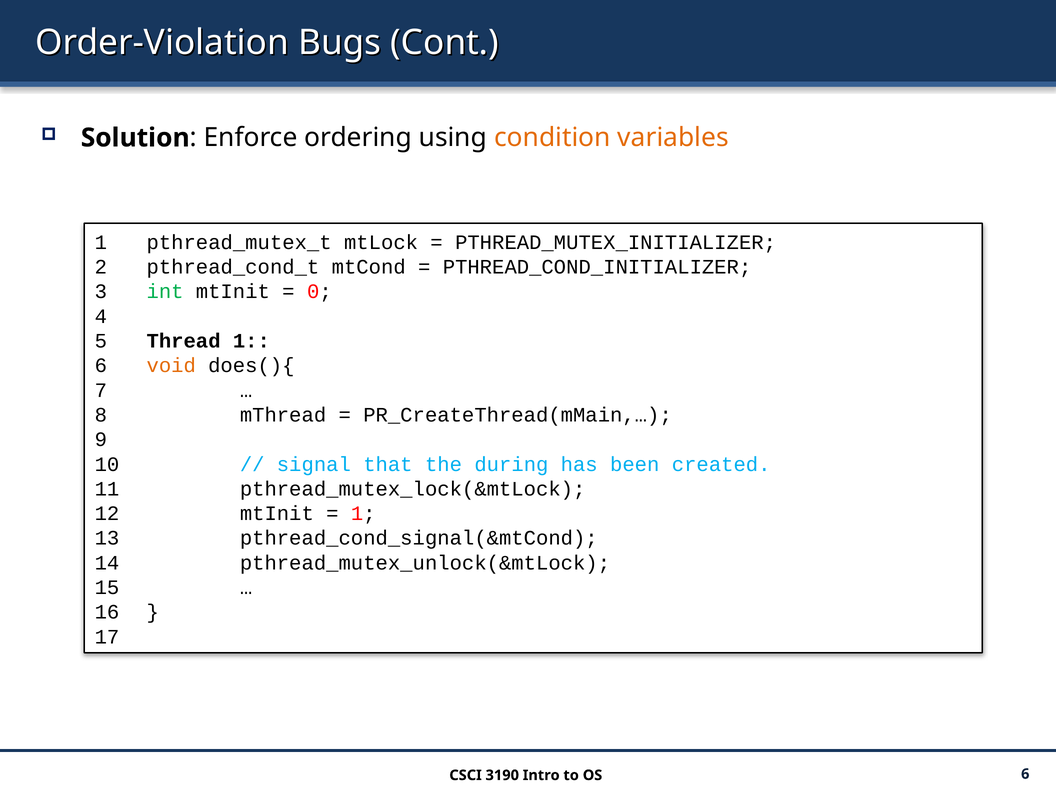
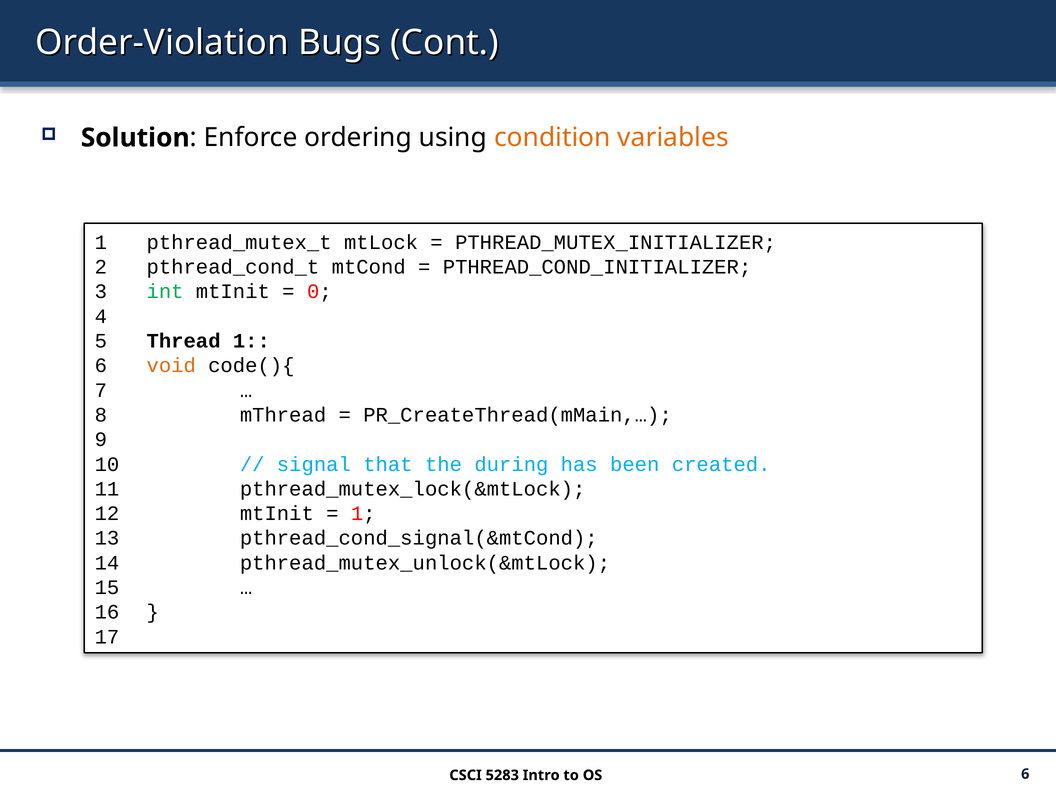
does(){: does(){ -> code(){
3190: 3190 -> 5283
